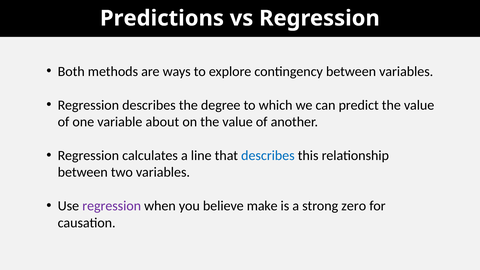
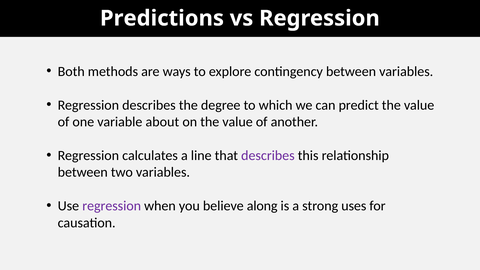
describes at (268, 155) colour: blue -> purple
make: make -> along
zero: zero -> uses
